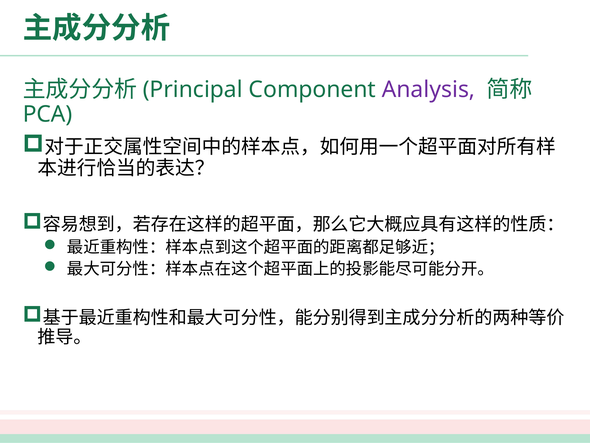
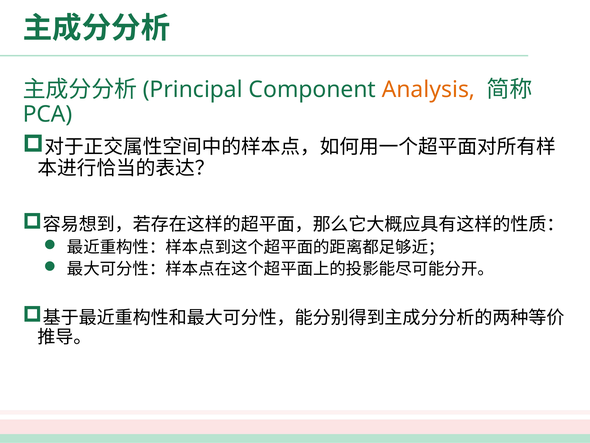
Analysis colour: purple -> orange
